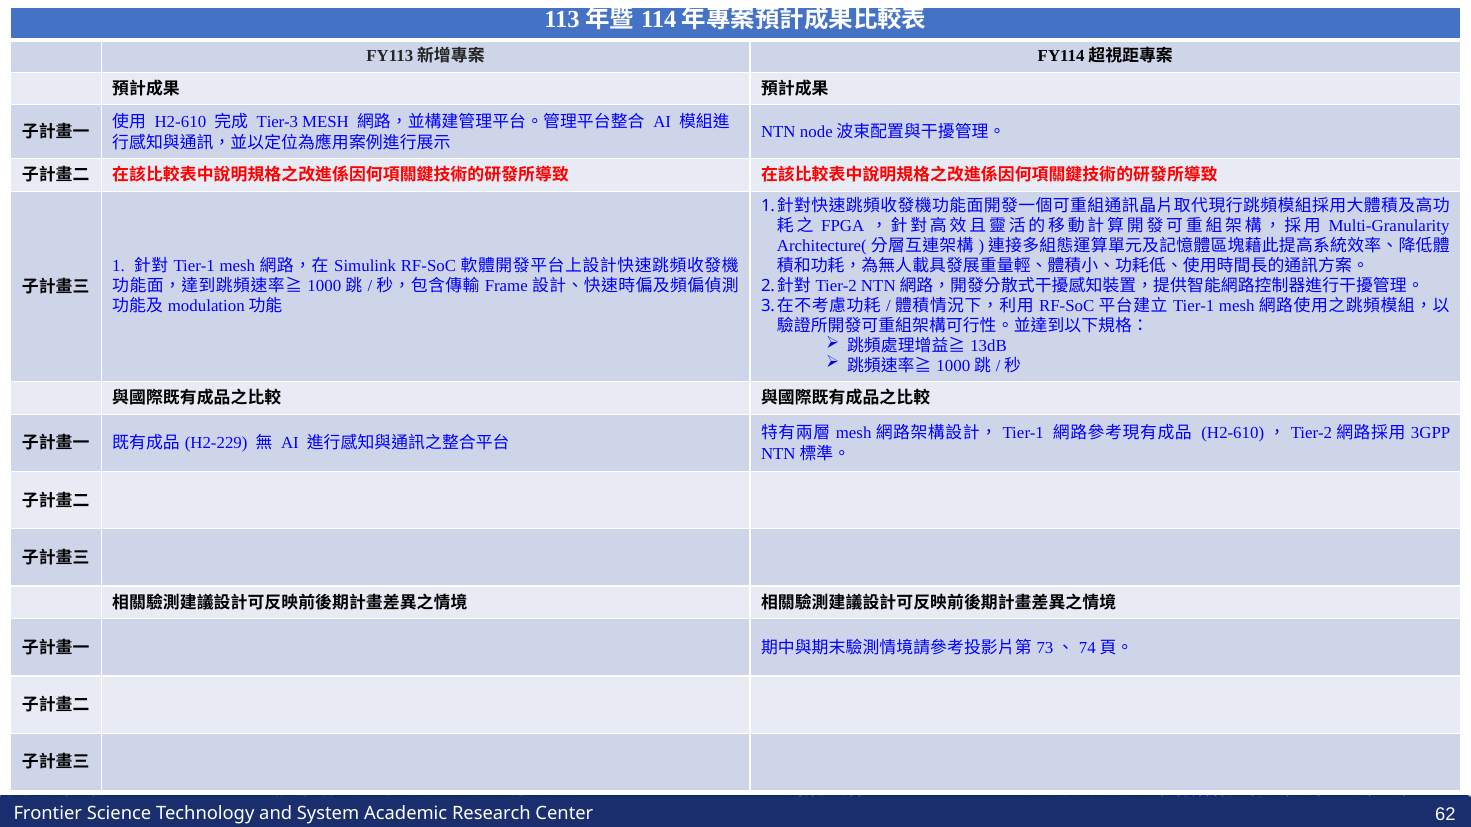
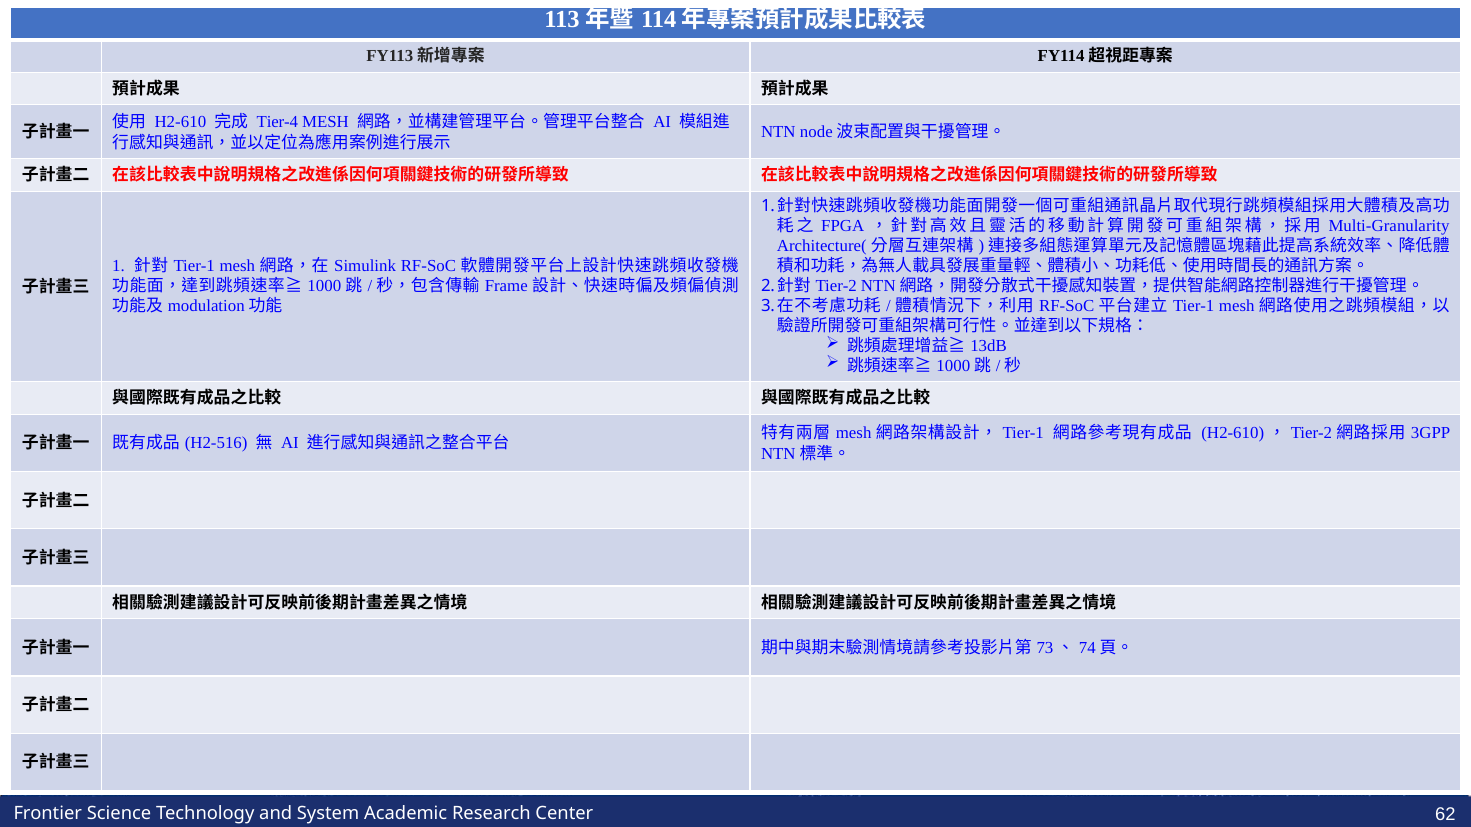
Tier-3: Tier-3 -> Tier-4
H2-229: H2-229 -> H2-516
